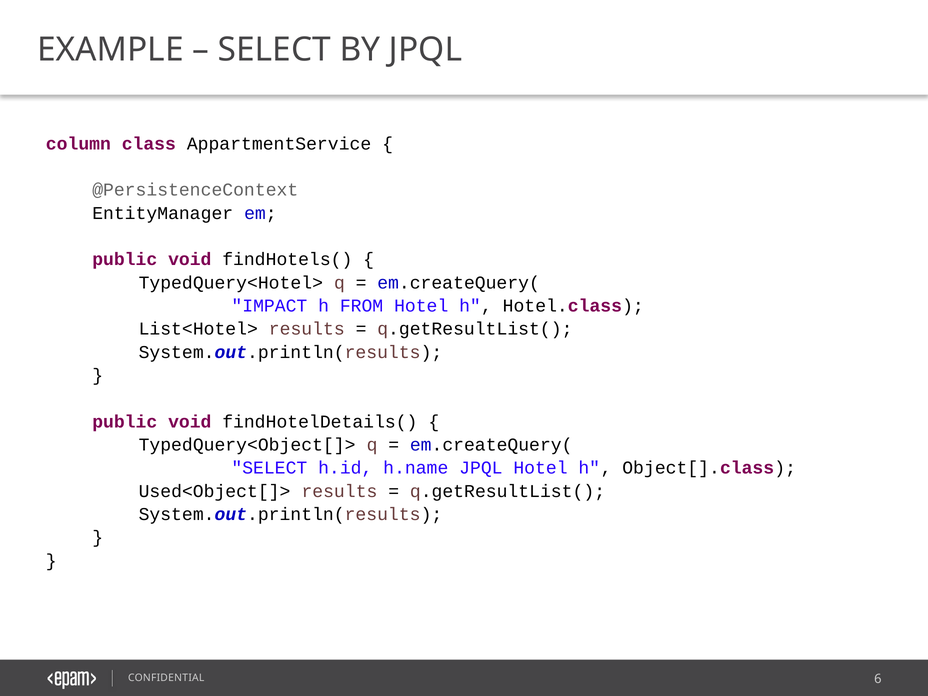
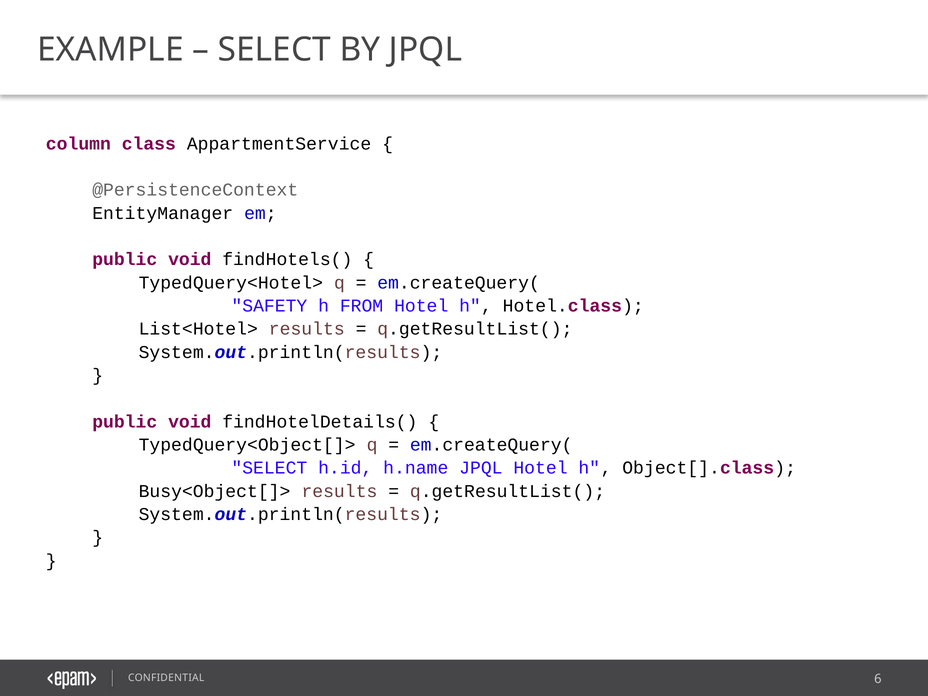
IMPACT: IMPACT -> SAFETY
Used<Object[]>: Used<Object[]> -> Busy<Object[]>
